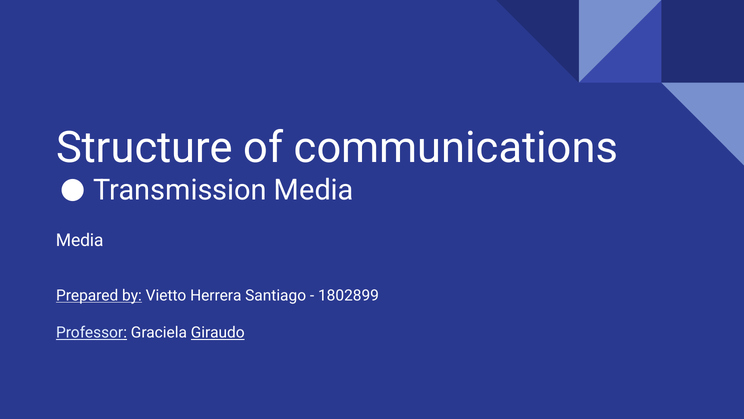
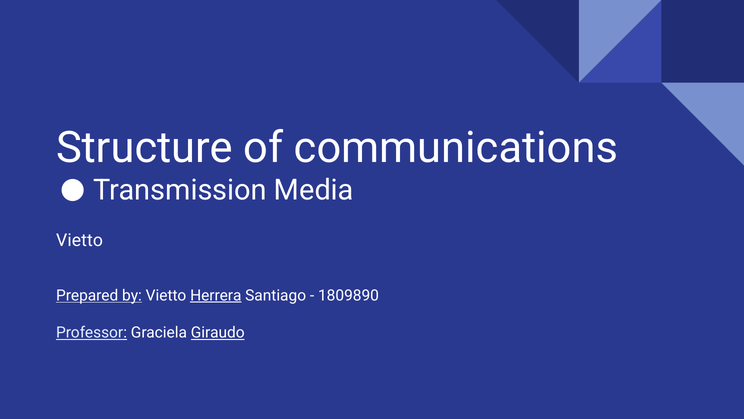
Media at (80, 240): Media -> Vietto
Herrera underline: none -> present
1802899: 1802899 -> 1809890
